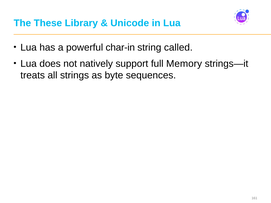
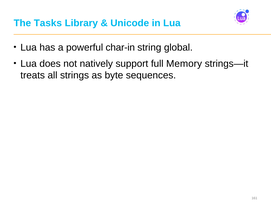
These: These -> Tasks
called: called -> global
